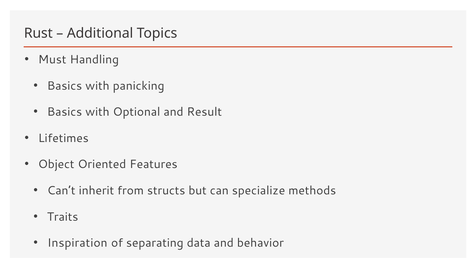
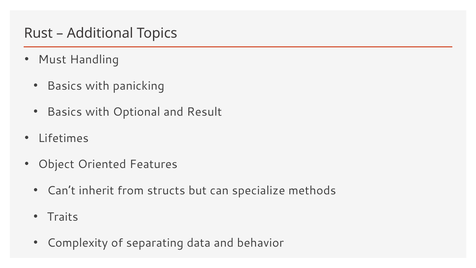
Inspiration: Inspiration -> Complexity
